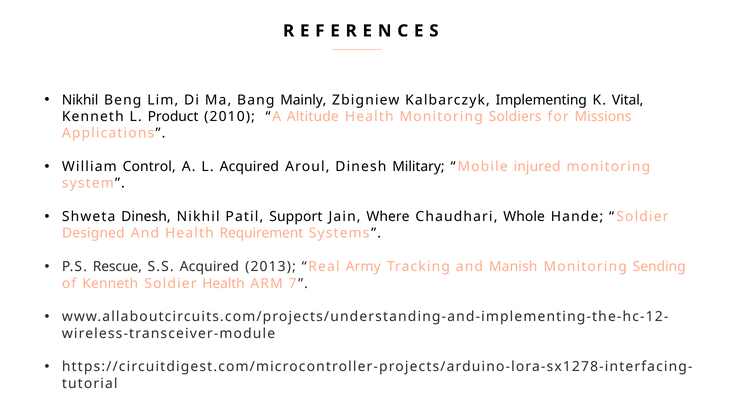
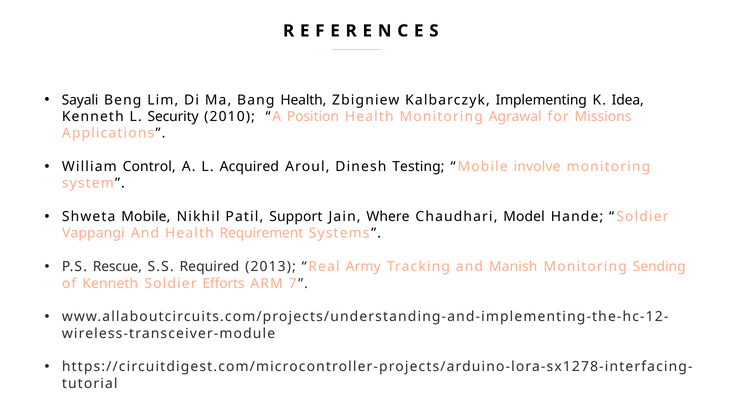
Nikhil at (80, 100): Nikhil -> Sayali
Bang Mainly: Mainly -> Health
Vital: Vital -> Idea
Product: Product -> Security
Altitude: Altitude -> Position
Soldiers: Soldiers -> Agrawal
Military: Military -> Testing
injured: injured -> involve
Shweta Dinesh: Dinesh -> Mobile
Whole: Whole -> Model
Designed: Designed -> Vappangi
S.S Acquired: Acquired -> Required
Soldier Health: Health -> Efforts
